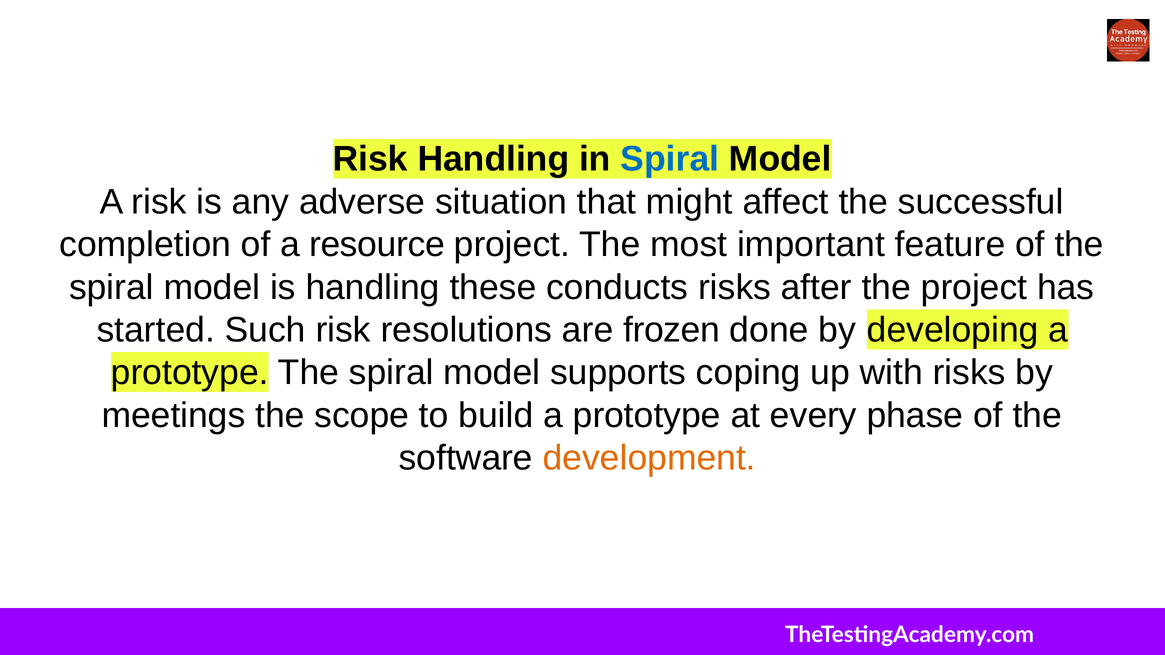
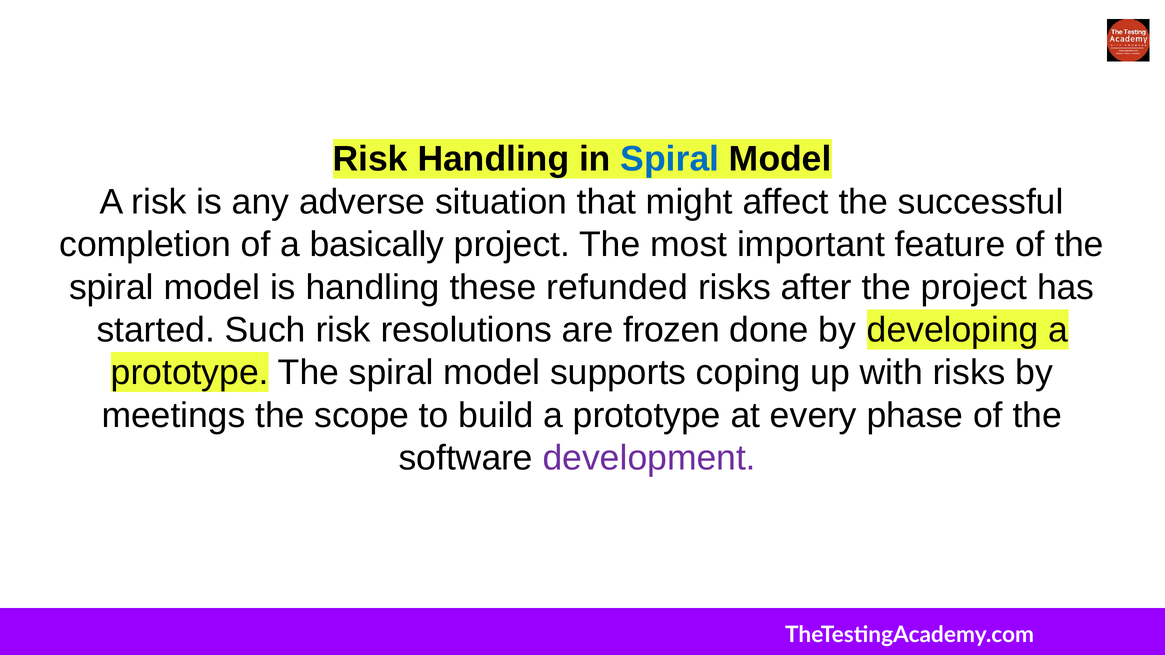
resource: resource -> basically
conducts: conducts -> refunded
development colour: orange -> purple
